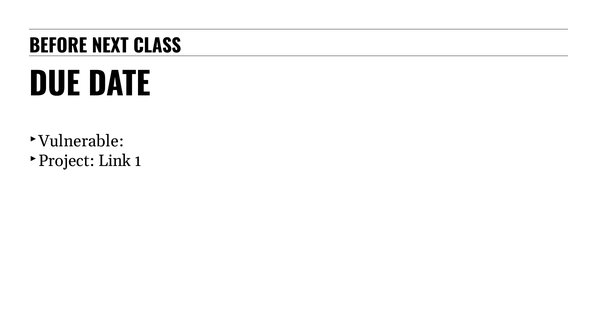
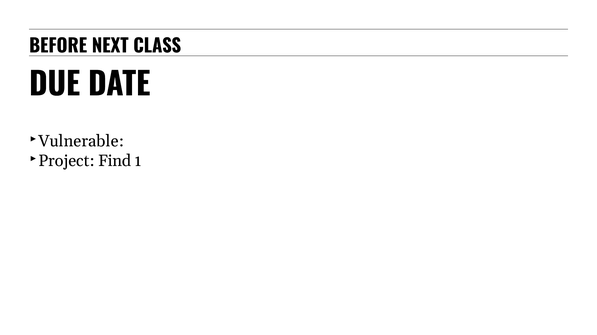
Link: Link -> Find
